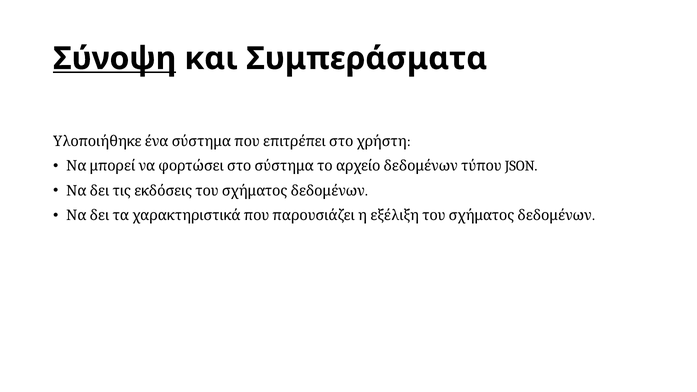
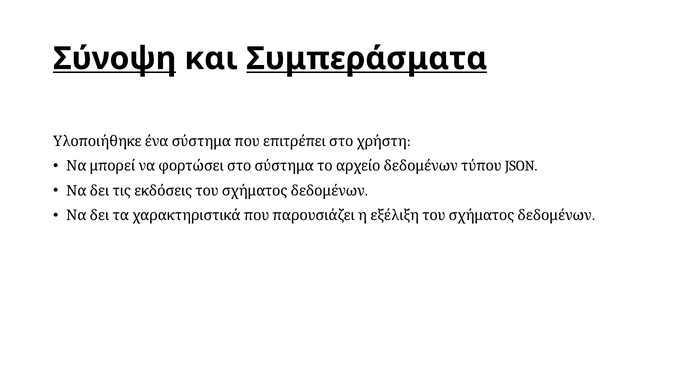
Συμπεράσματα underline: none -> present
